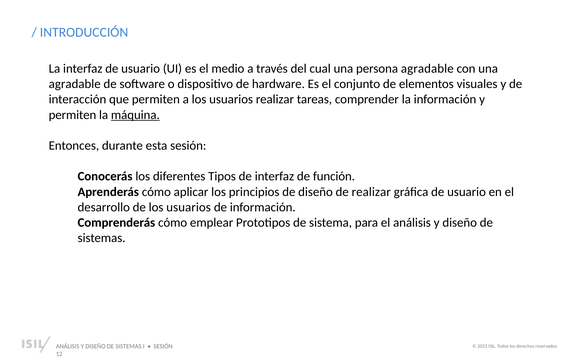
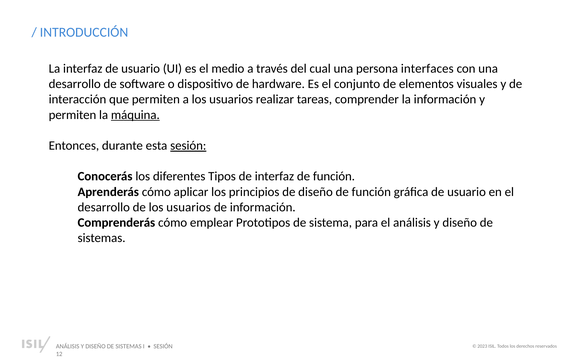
persona agradable: agradable -> interfaces
agradable at (75, 84): agradable -> desarrollo
sesión at (188, 146) underline: none -> present
diseño de realizar: realizar -> función
